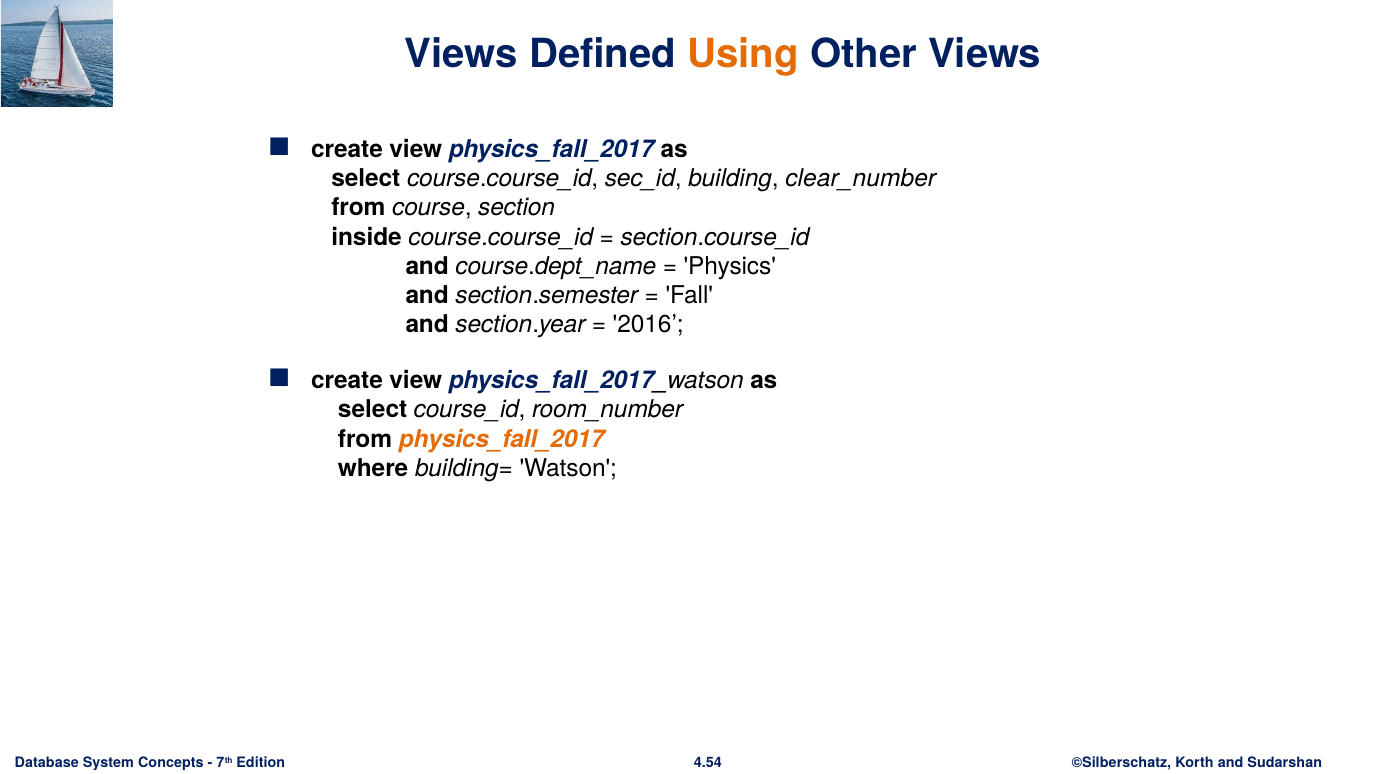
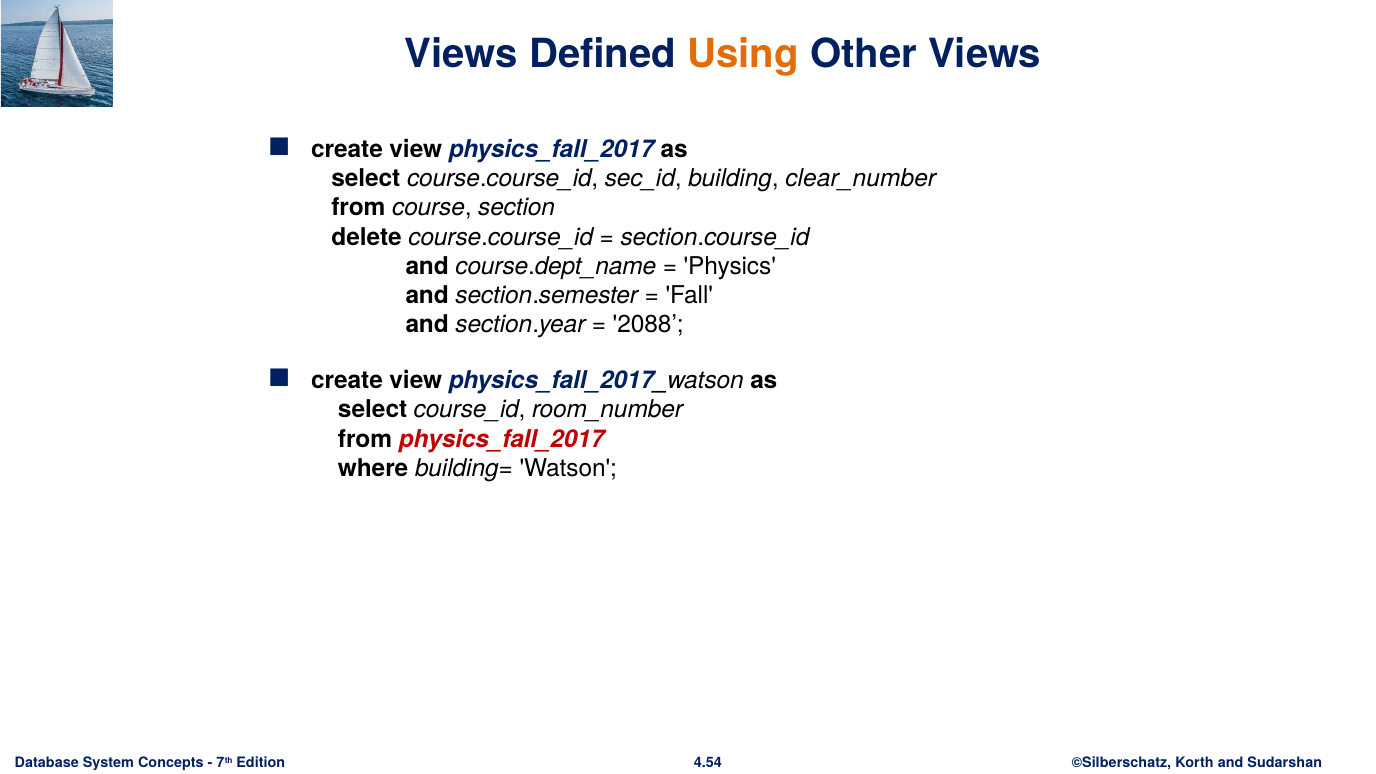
inside: inside -> delete
2016: 2016 -> 2088
physics_fall_2017 at (502, 439) colour: orange -> red
